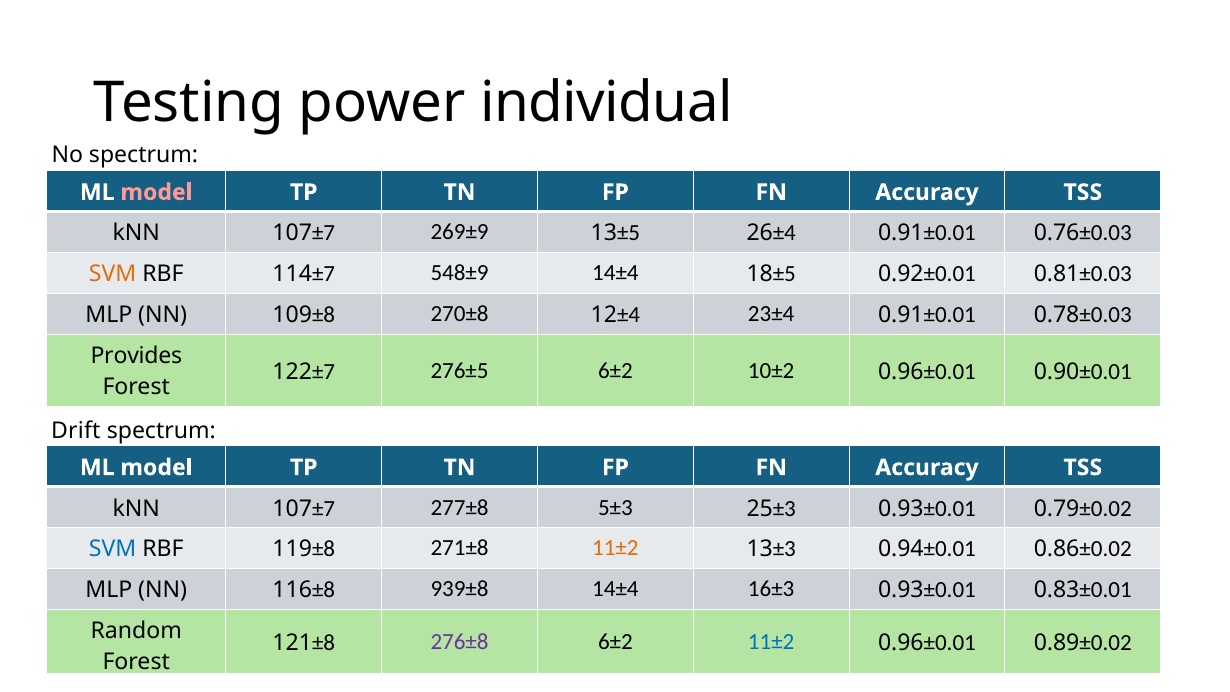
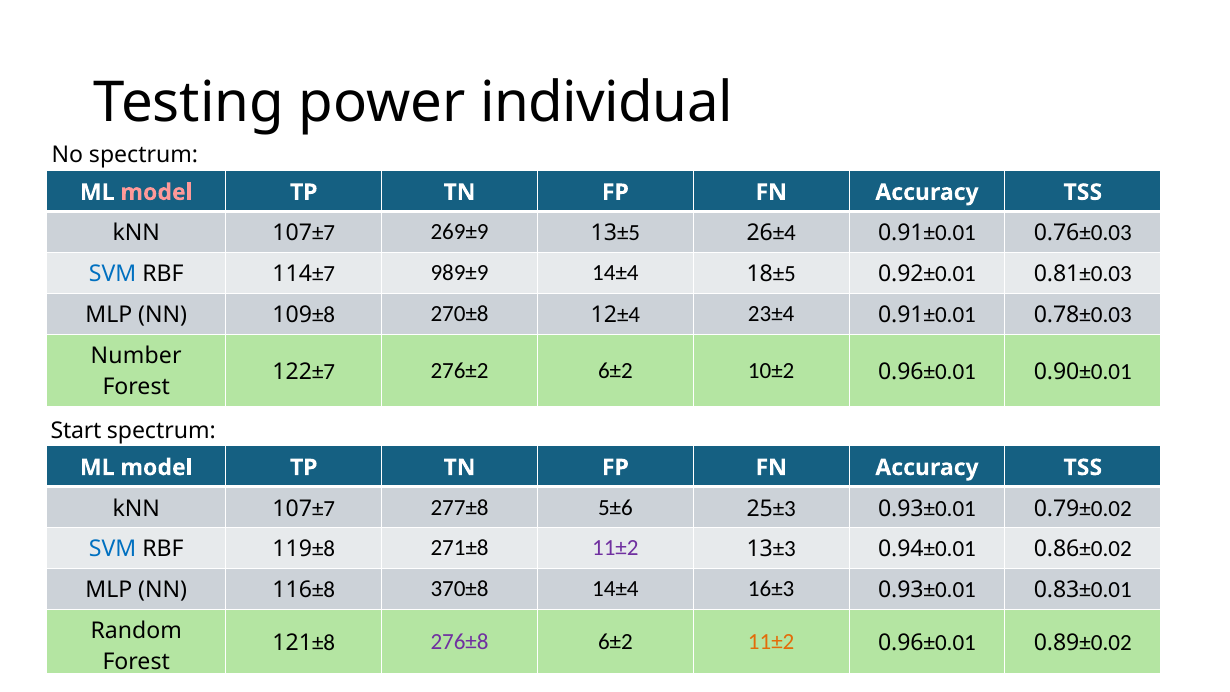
SVM at (113, 274) colour: orange -> blue
548±9: 548±9 -> 989±9
Provides: Provides -> Number
276±5: 276±5 -> 276±2
Drift: Drift -> Start
5±3: 5±3 -> 5±6
11±2 at (615, 548) colour: orange -> purple
939±8: 939±8 -> 370±8
11±2 at (771, 642) colour: blue -> orange
